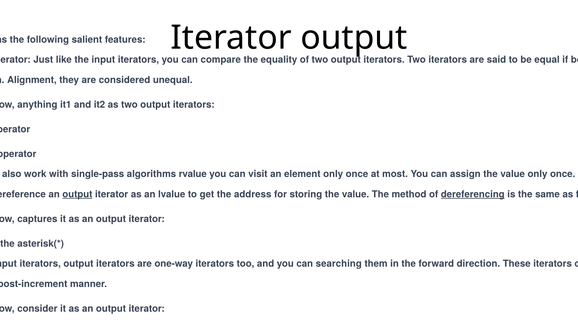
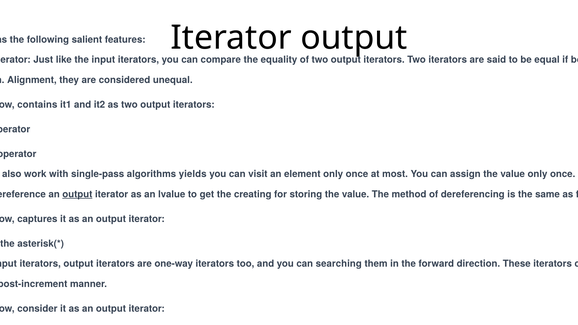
anything: anything -> contains
rvalue: rvalue -> yields
address: address -> creating
dereferencing at (473, 194) underline: present -> none
